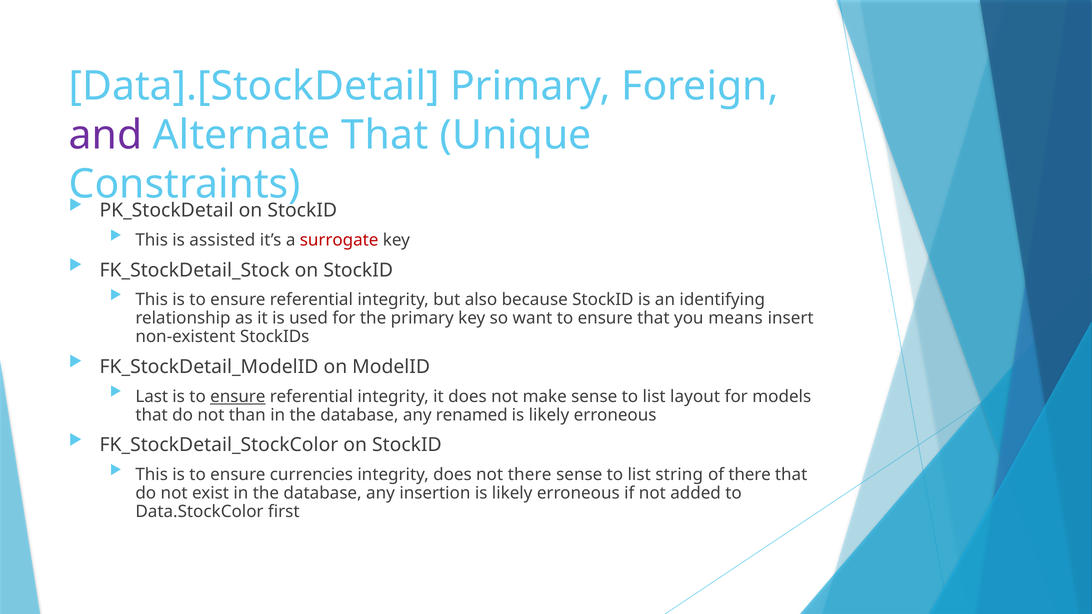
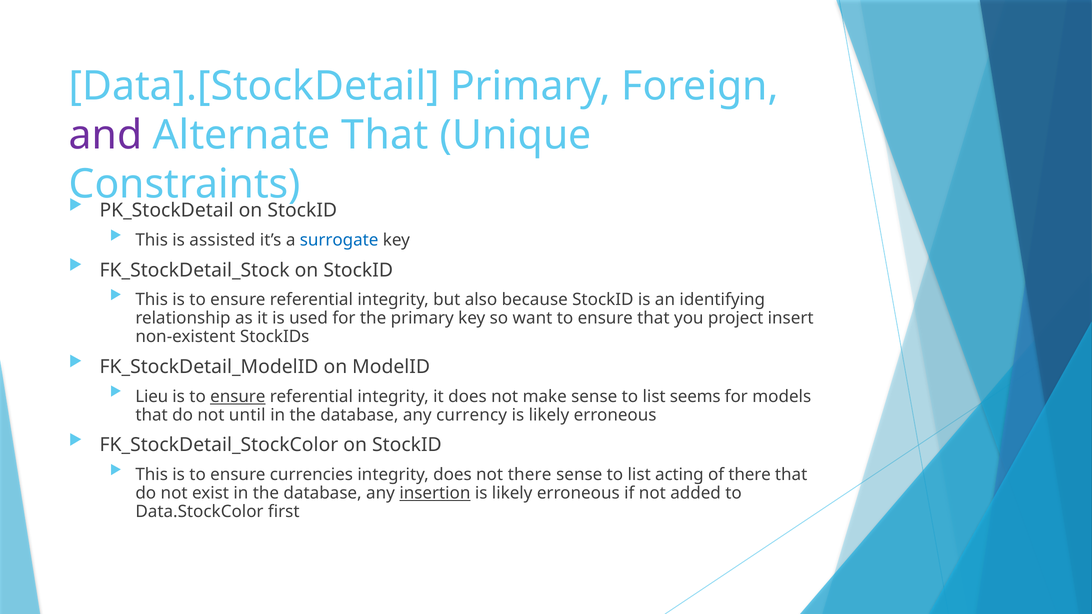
surrogate colour: red -> blue
means: means -> project
Last: Last -> Lieu
layout: layout -> seems
than: than -> until
renamed: renamed -> currency
string: string -> acting
insertion underline: none -> present
